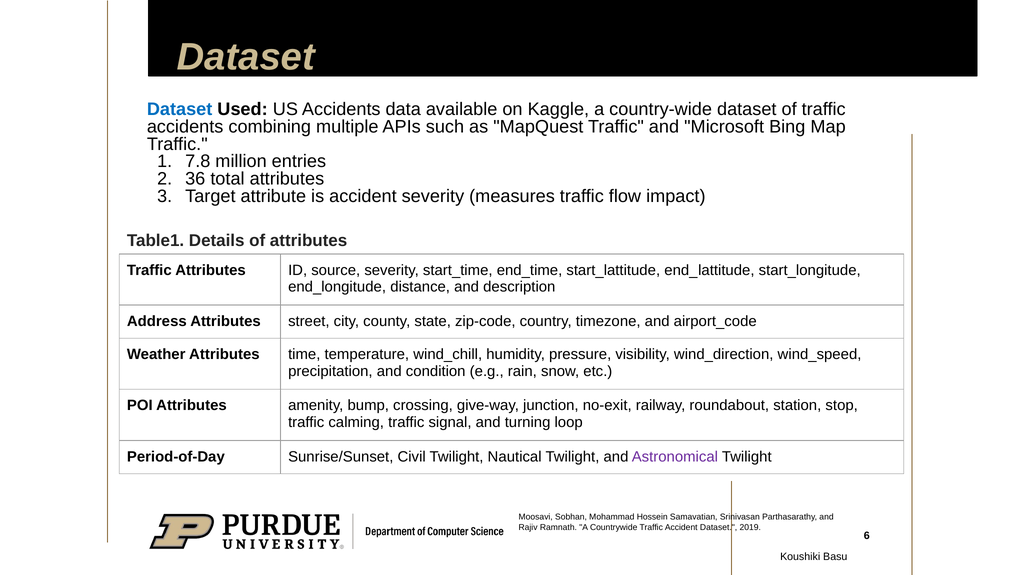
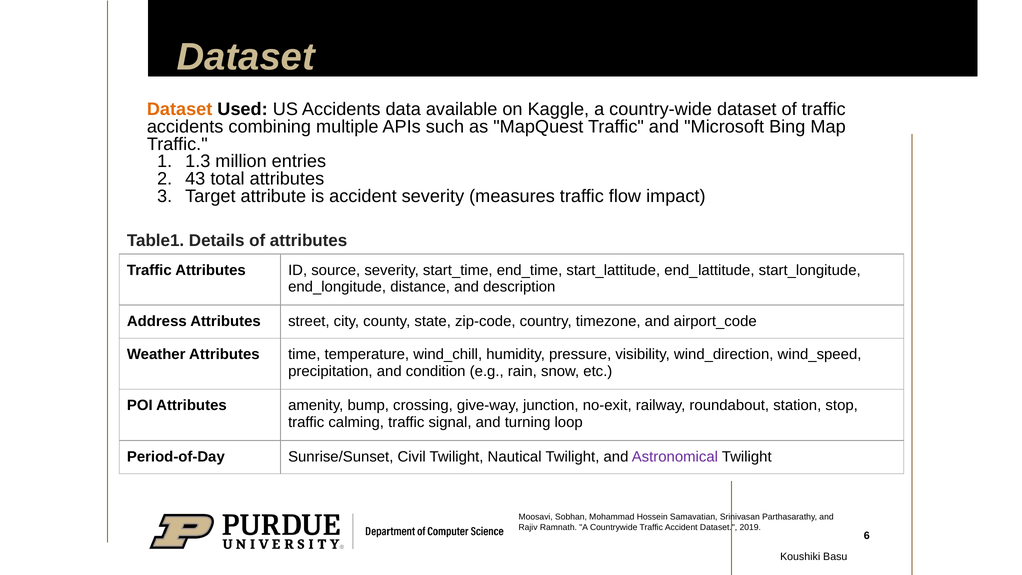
Dataset at (180, 109) colour: blue -> orange
7.8: 7.8 -> 1.3
36: 36 -> 43
